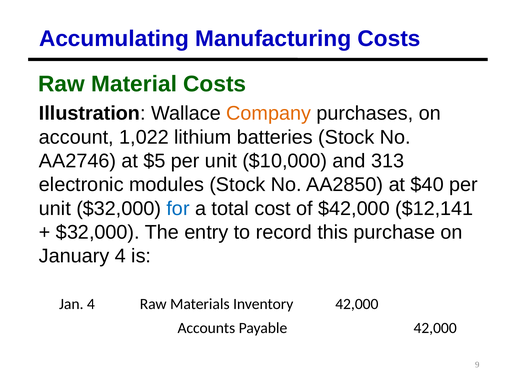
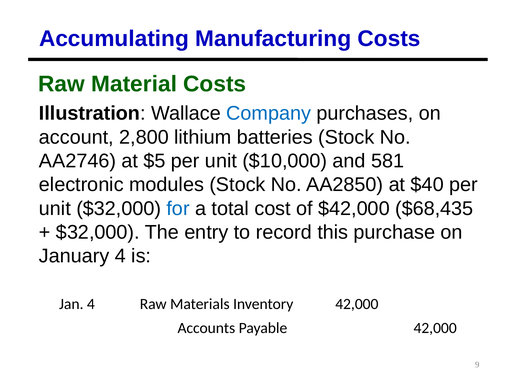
Company colour: orange -> blue
1,022: 1,022 -> 2,800
313: 313 -> 581
$12,141: $12,141 -> $68,435
